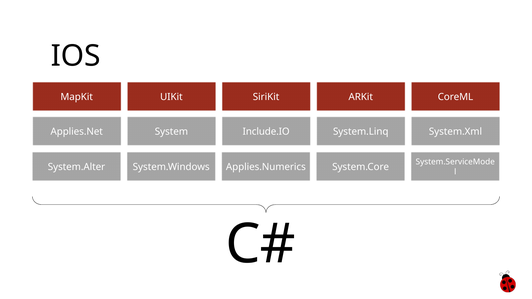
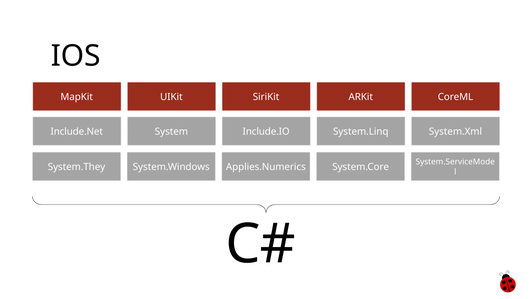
Applies.Net: Applies.Net -> Include.Net
System.Alter: System.Alter -> System.They
